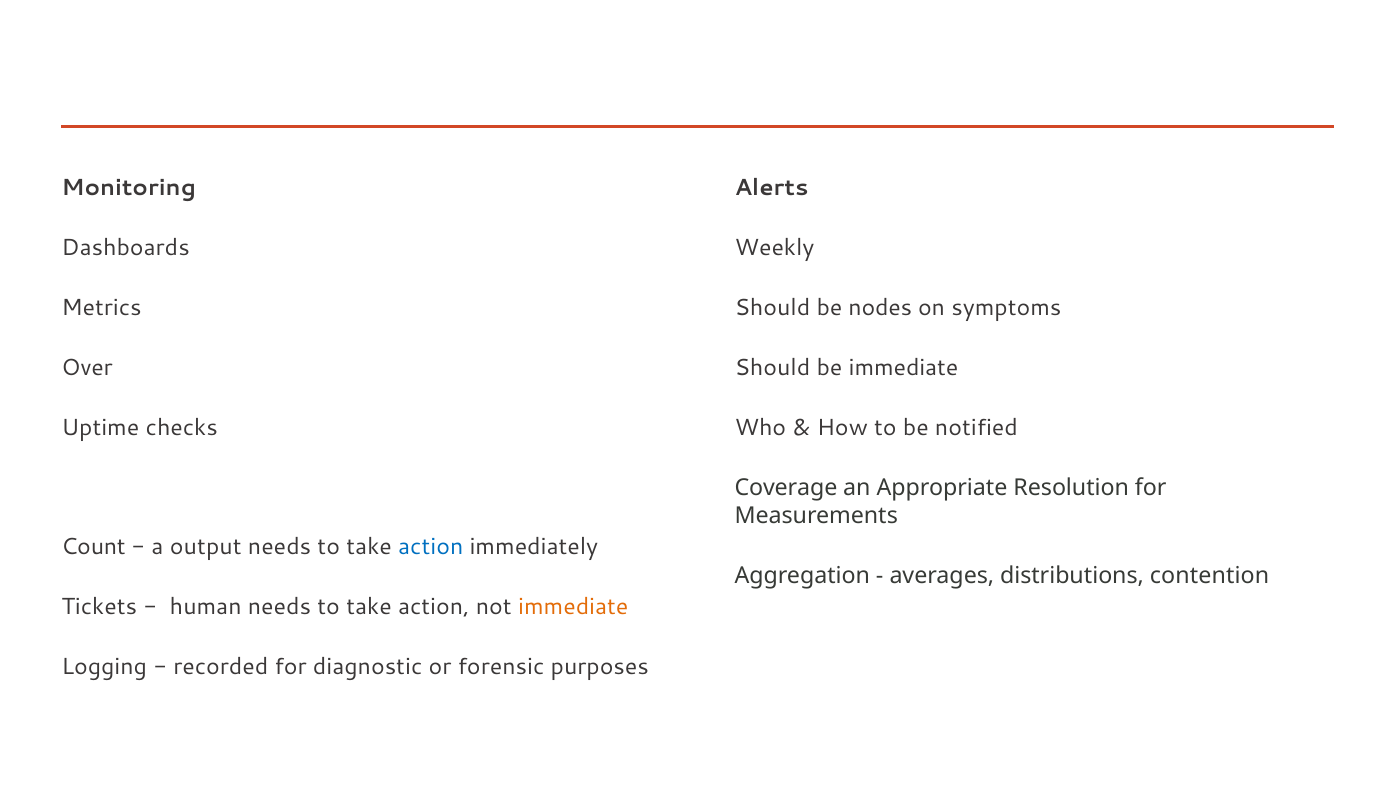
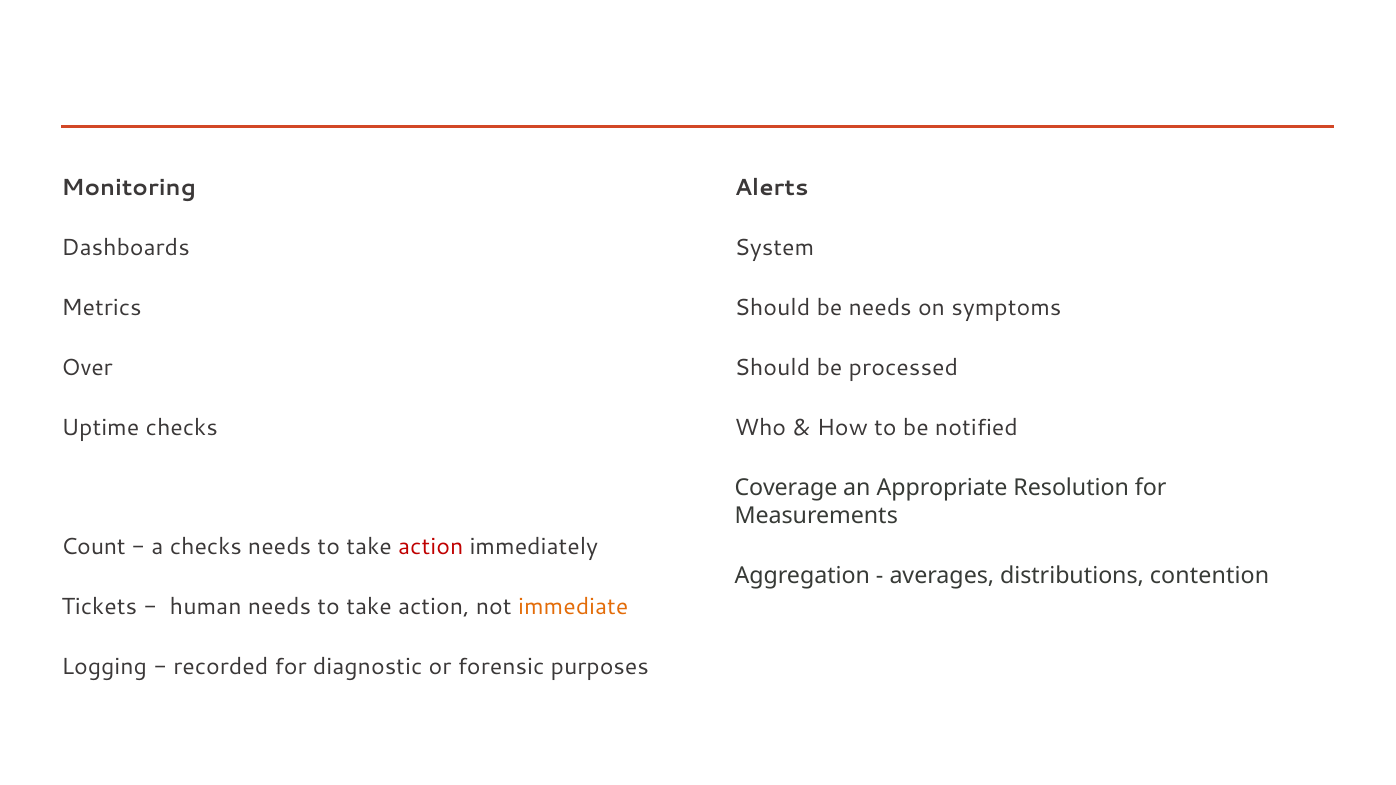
Weekly: Weekly -> System
be nodes: nodes -> needs
be immediate: immediate -> processed
a output: output -> checks
action at (431, 547) colour: blue -> red
